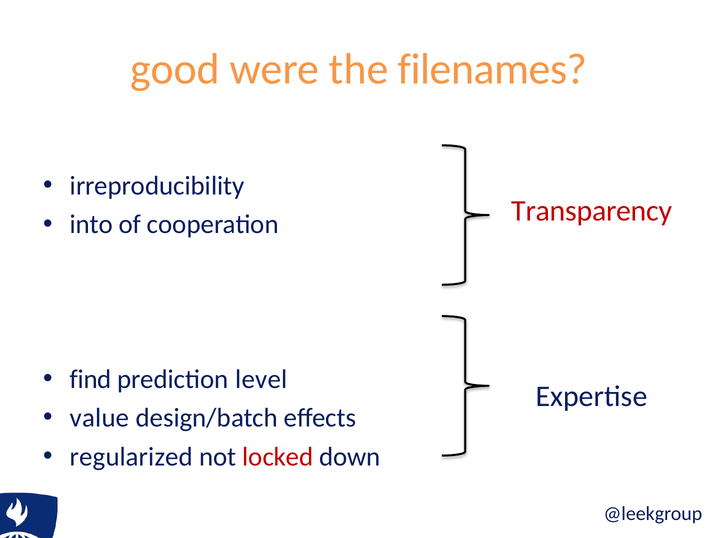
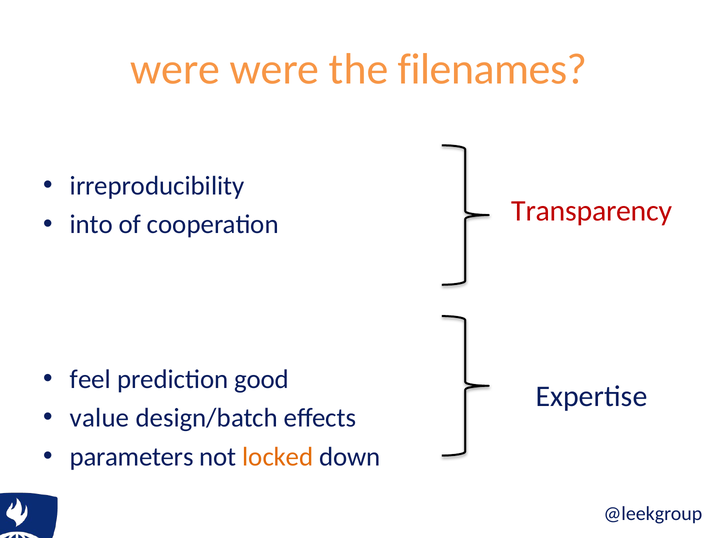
good at (175, 69): good -> were
find: find -> feel
level: level -> good
regularized: regularized -> parameters
locked colour: red -> orange
